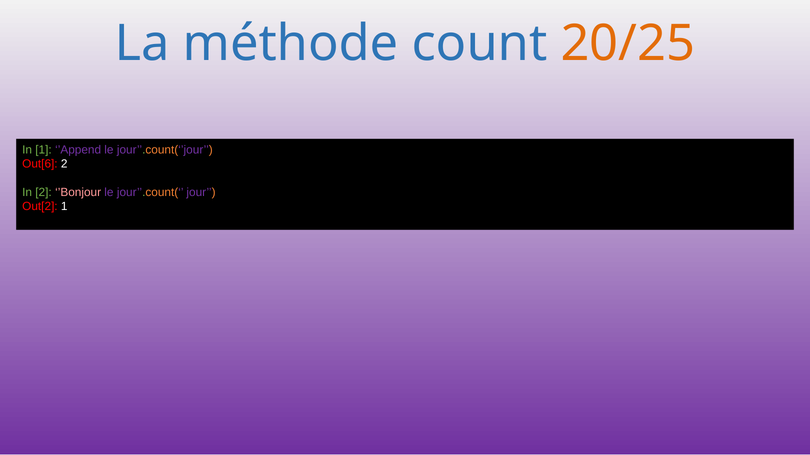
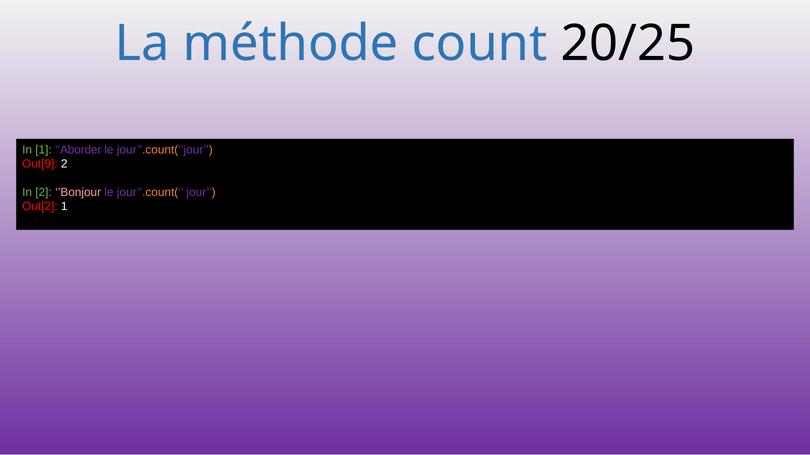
20/25 colour: orange -> black
’Append: ’Append -> ’Aborder
Out[6: Out[6 -> Out[9
